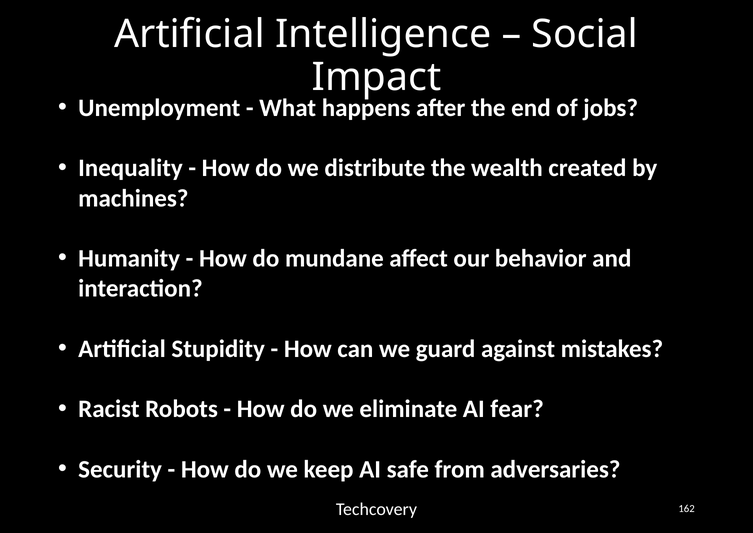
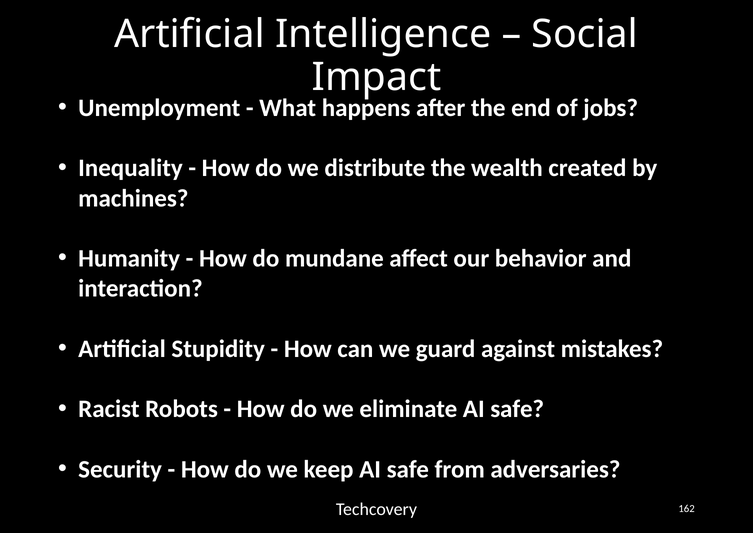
eliminate AI fear: fear -> safe
